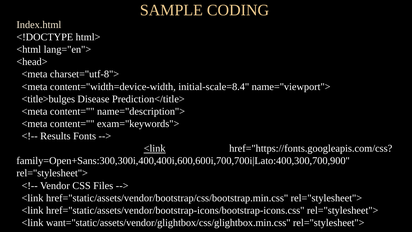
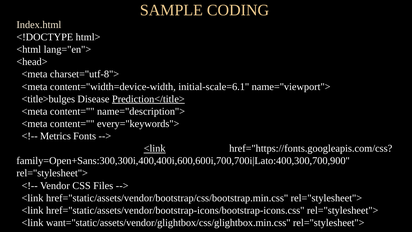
initial-scale=8.4: initial-scale=8.4 -> initial-scale=6.1
Prediction</title> underline: none -> present
exam="keywords">: exam="keywords"> -> every="keywords">
Results: Results -> Metrics
